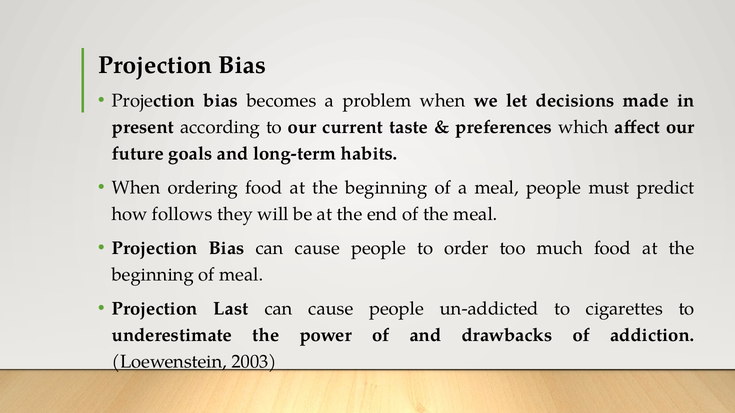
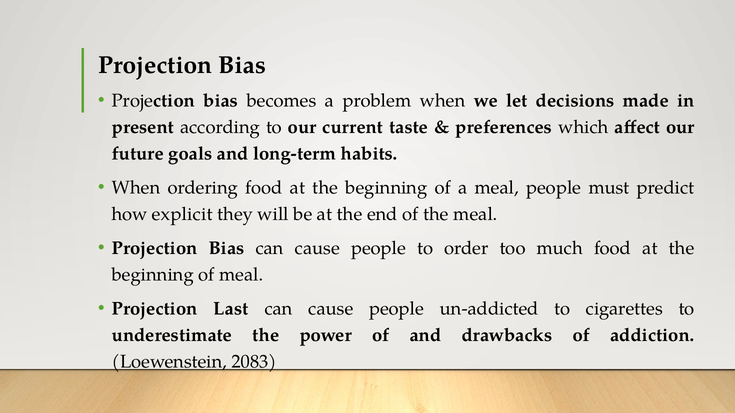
follows: follows -> explicit
2003: 2003 -> 2083
